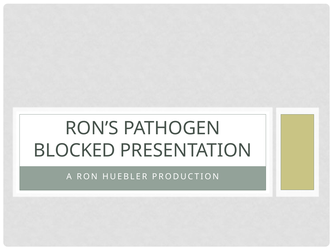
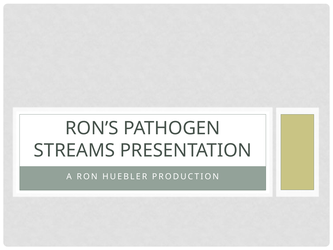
BLOCKED: BLOCKED -> STREAMS
